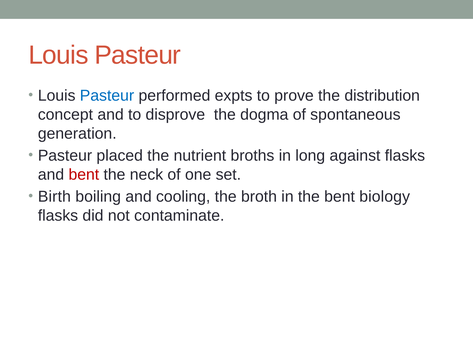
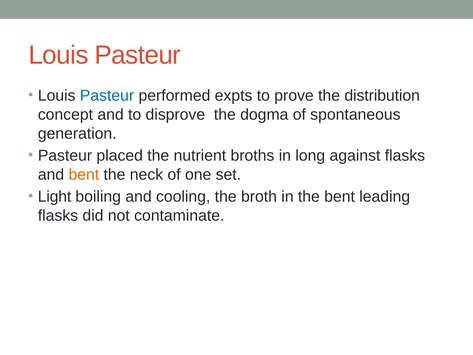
bent at (84, 175) colour: red -> orange
Birth: Birth -> Light
biology: biology -> leading
